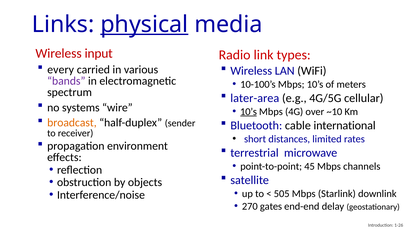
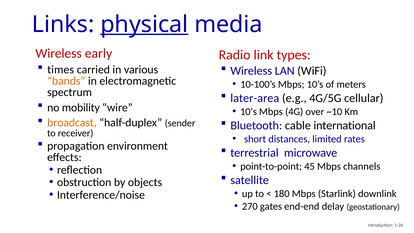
input: input -> early
every: every -> times
bands colour: purple -> orange
systems: systems -> mobility
10’s at (249, 112) underline: present -> none
505: 505 -> 180
